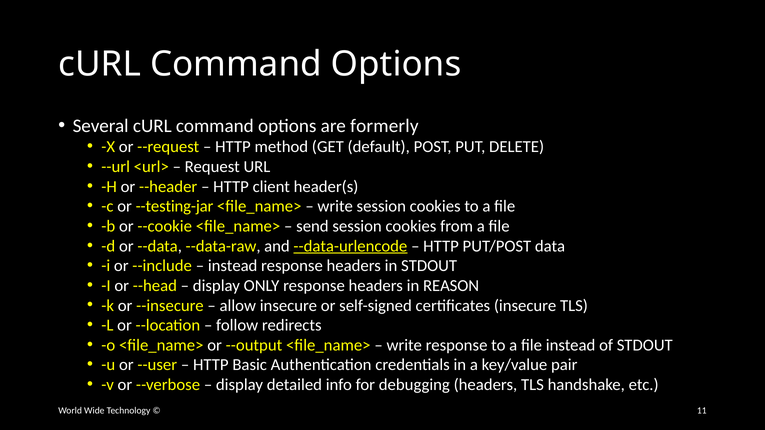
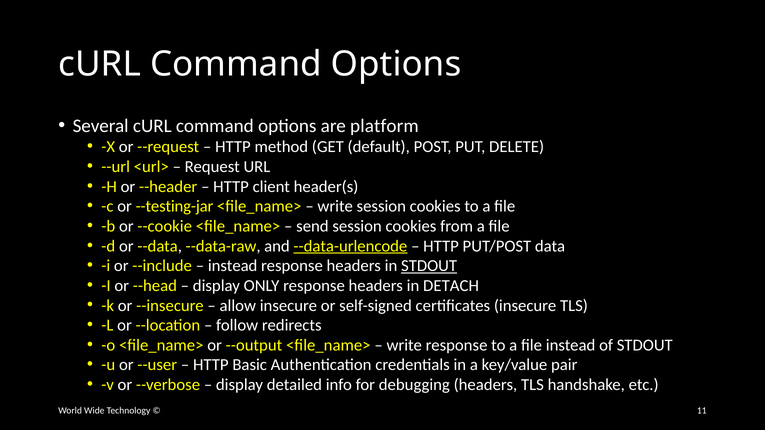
formerly: formerly -> platform
STDOUT at (429, 266) underline: none -> present
REASON: REASON -> DETACH
